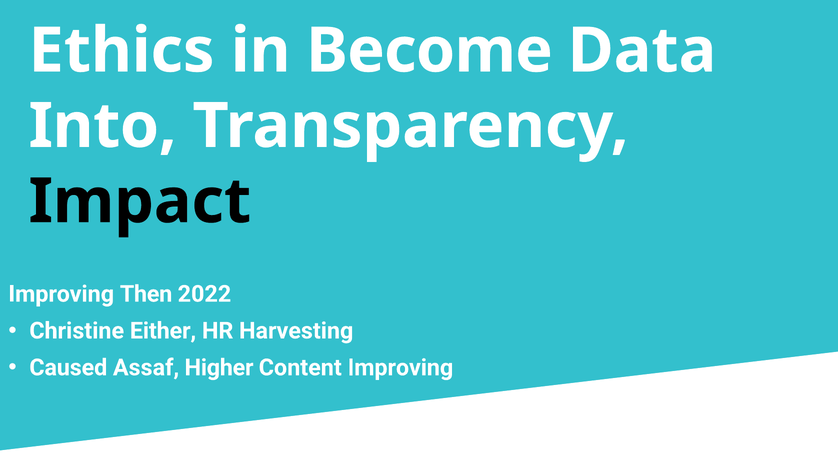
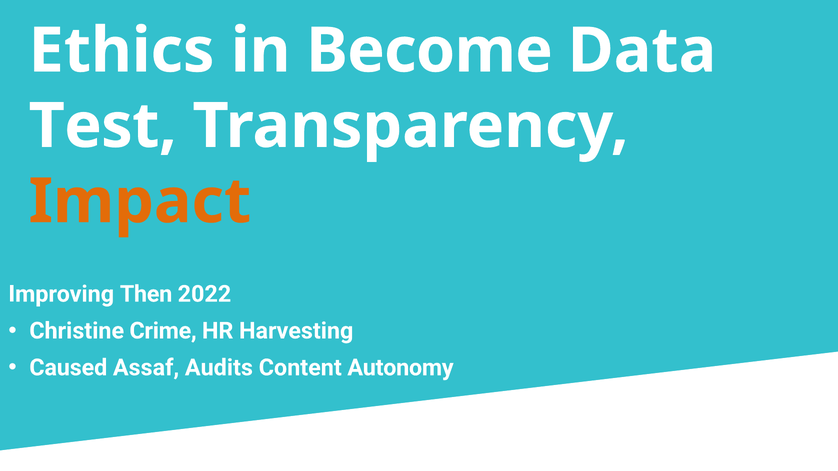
Into: Into -> Test
Impact colour: black -> orange
Either: Either -> Crime
Higher: Higher -> Audits
Content Improving: Improving -> Autonomy
